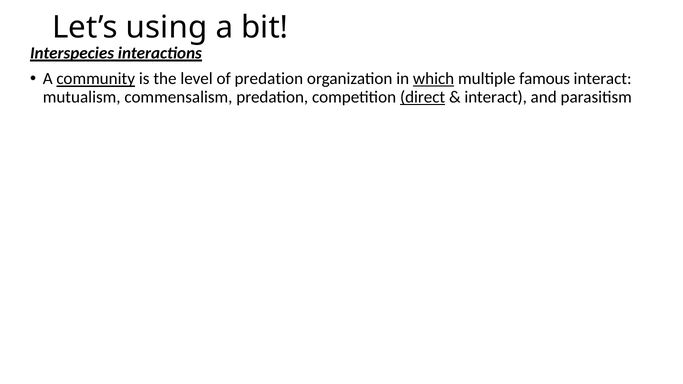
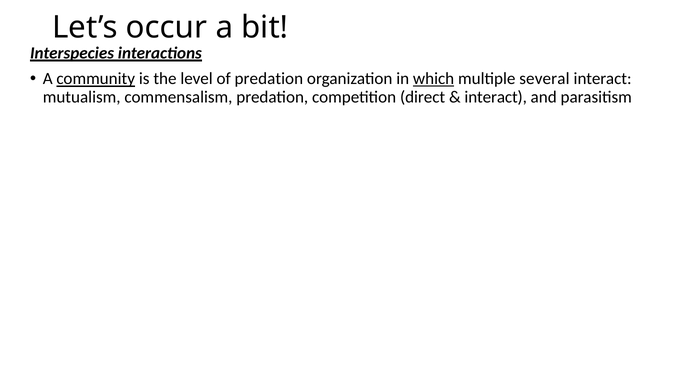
Let’s using: using -> occur
multiple famous: famous -> several
direct underline: present -> none
